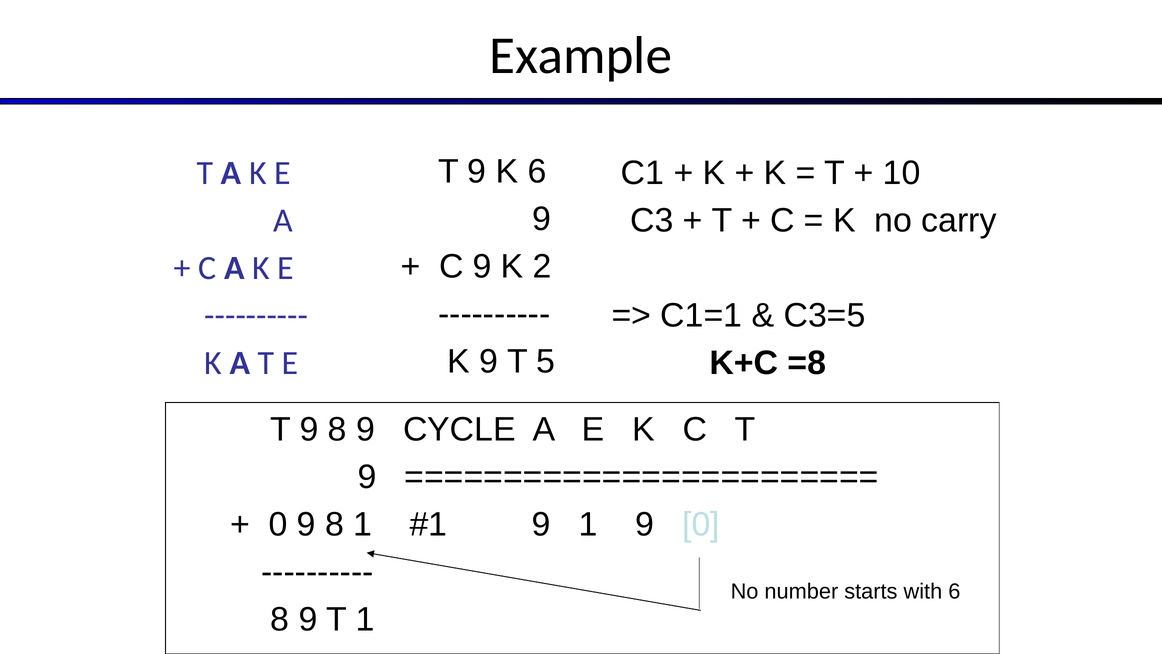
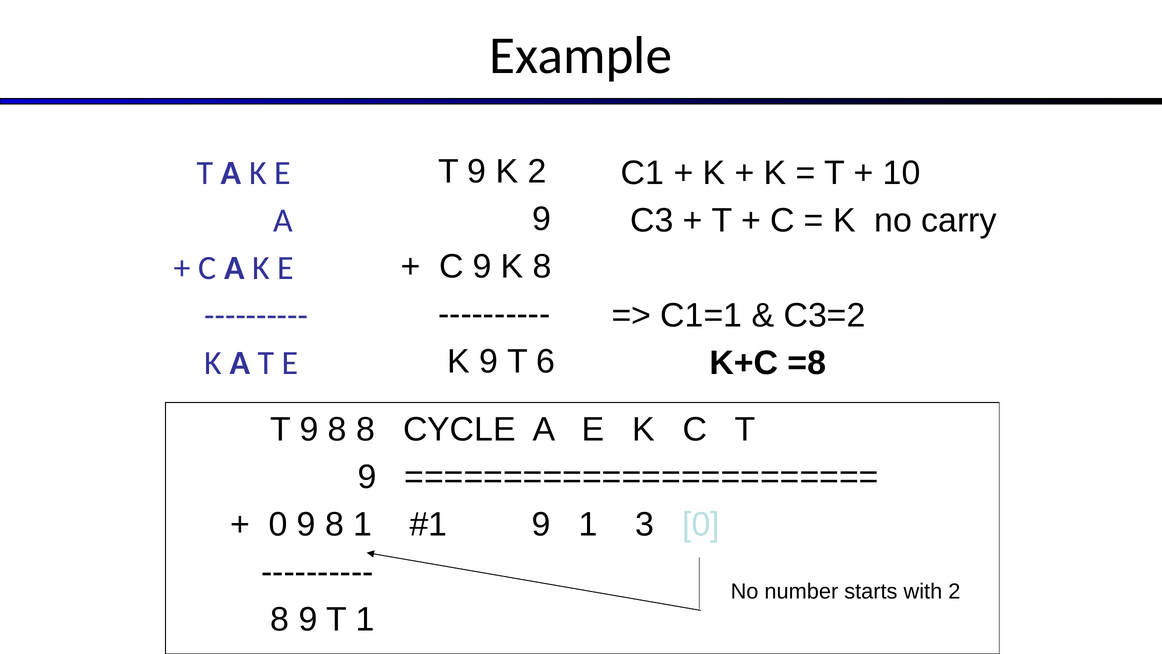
K 6: 6 -> 2
K 2: 2 -> 8
C3=5: C3=5 -> C3=2
5: 5 -> 6
9 8 9: 9 -> 8
1 9: 9 -> 3
with 6: 6 -> 2
